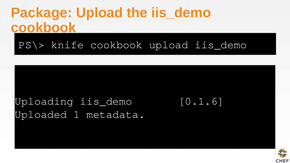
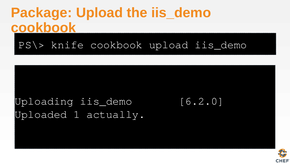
0.1.6: 0.1.6 -> 6.2.0
metadata: metadata -> actually
